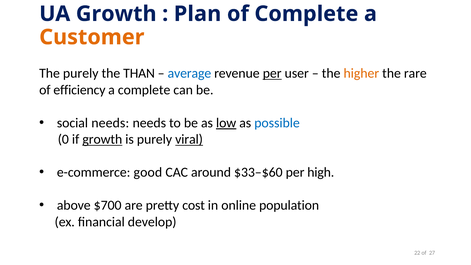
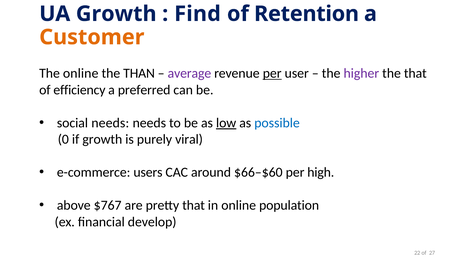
Plan: Plan -> Find
of Complete: Complete -> Retention
The purely: purely -> online
average colour: blue -> purple
higher colour: orange -> purple
the rare: rare -> that
a complete: complete -> preferred
growth at (102, 139) underline: present -> none
viral underline: present -> none
good: good -> users
$33–$60: $33–$60 -> $66–$60
$700: $700 -> $767
pretty cost: cost -> that
